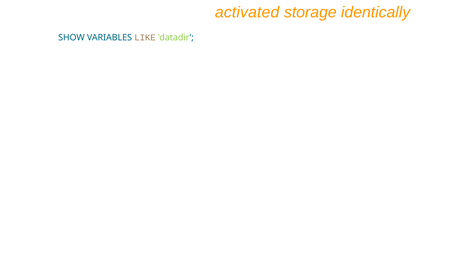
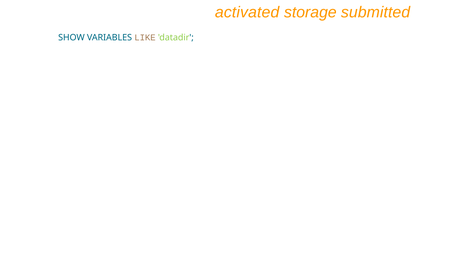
identically: identically -> submitted
